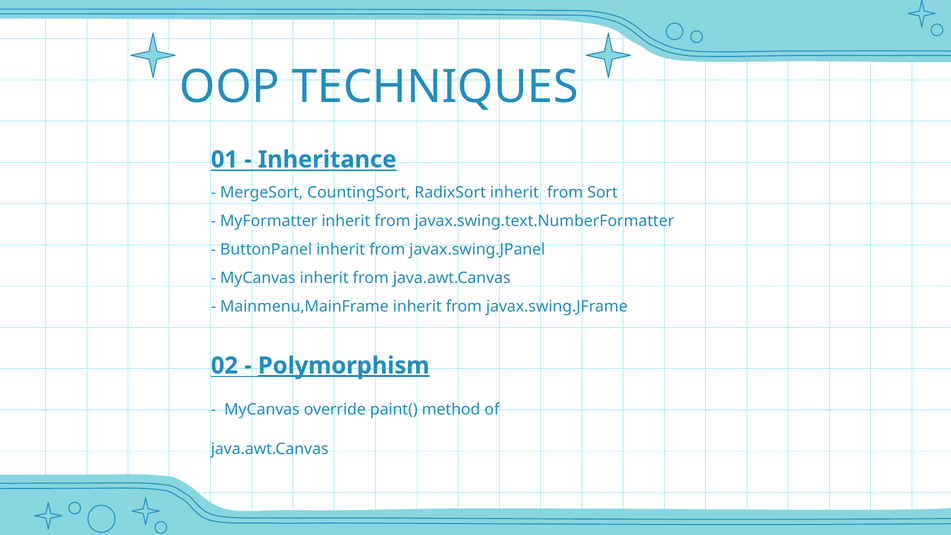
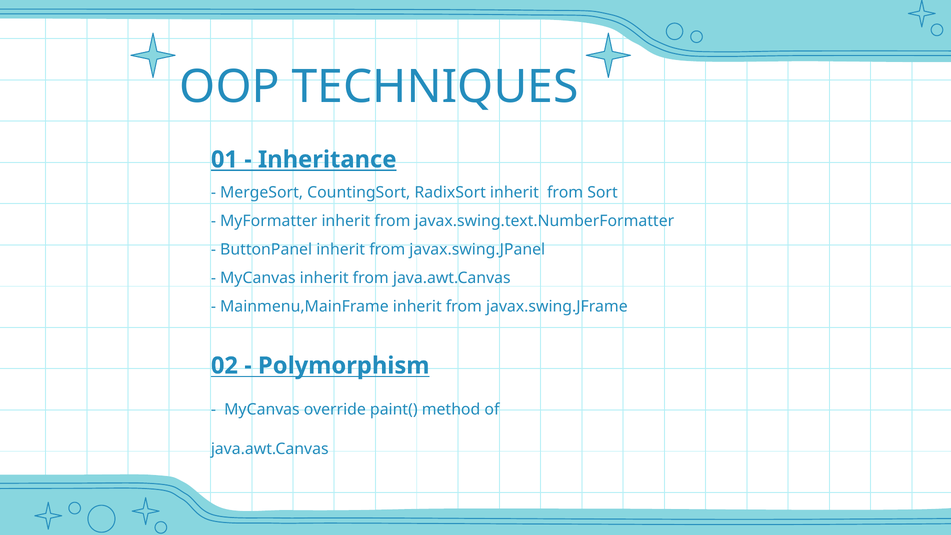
Polymorphism underline: present -> none
